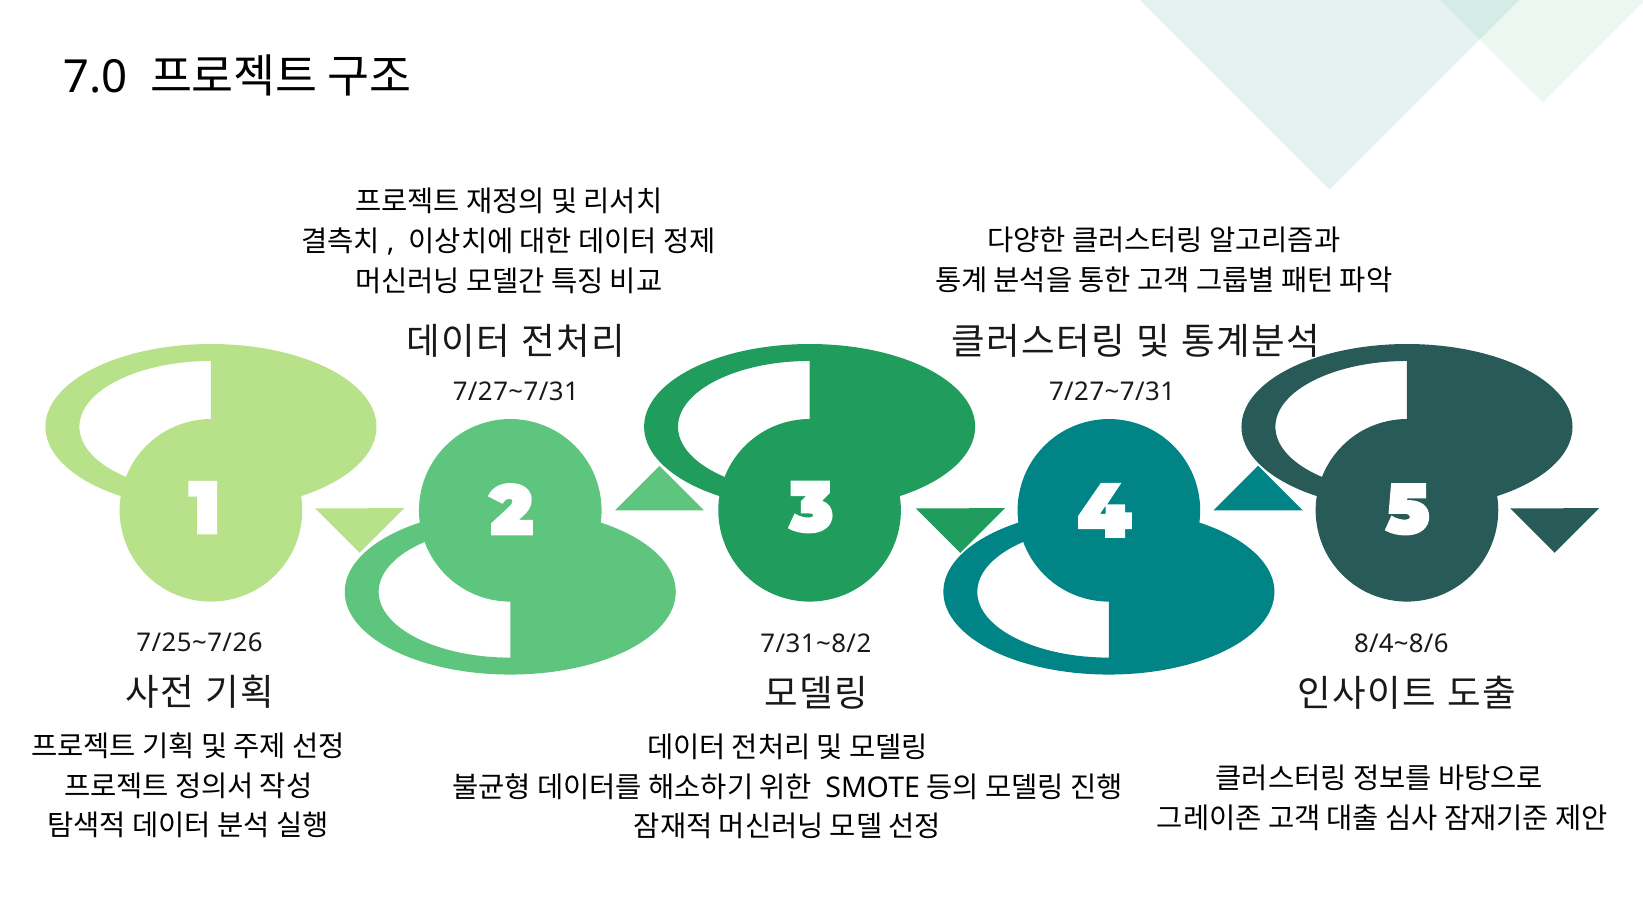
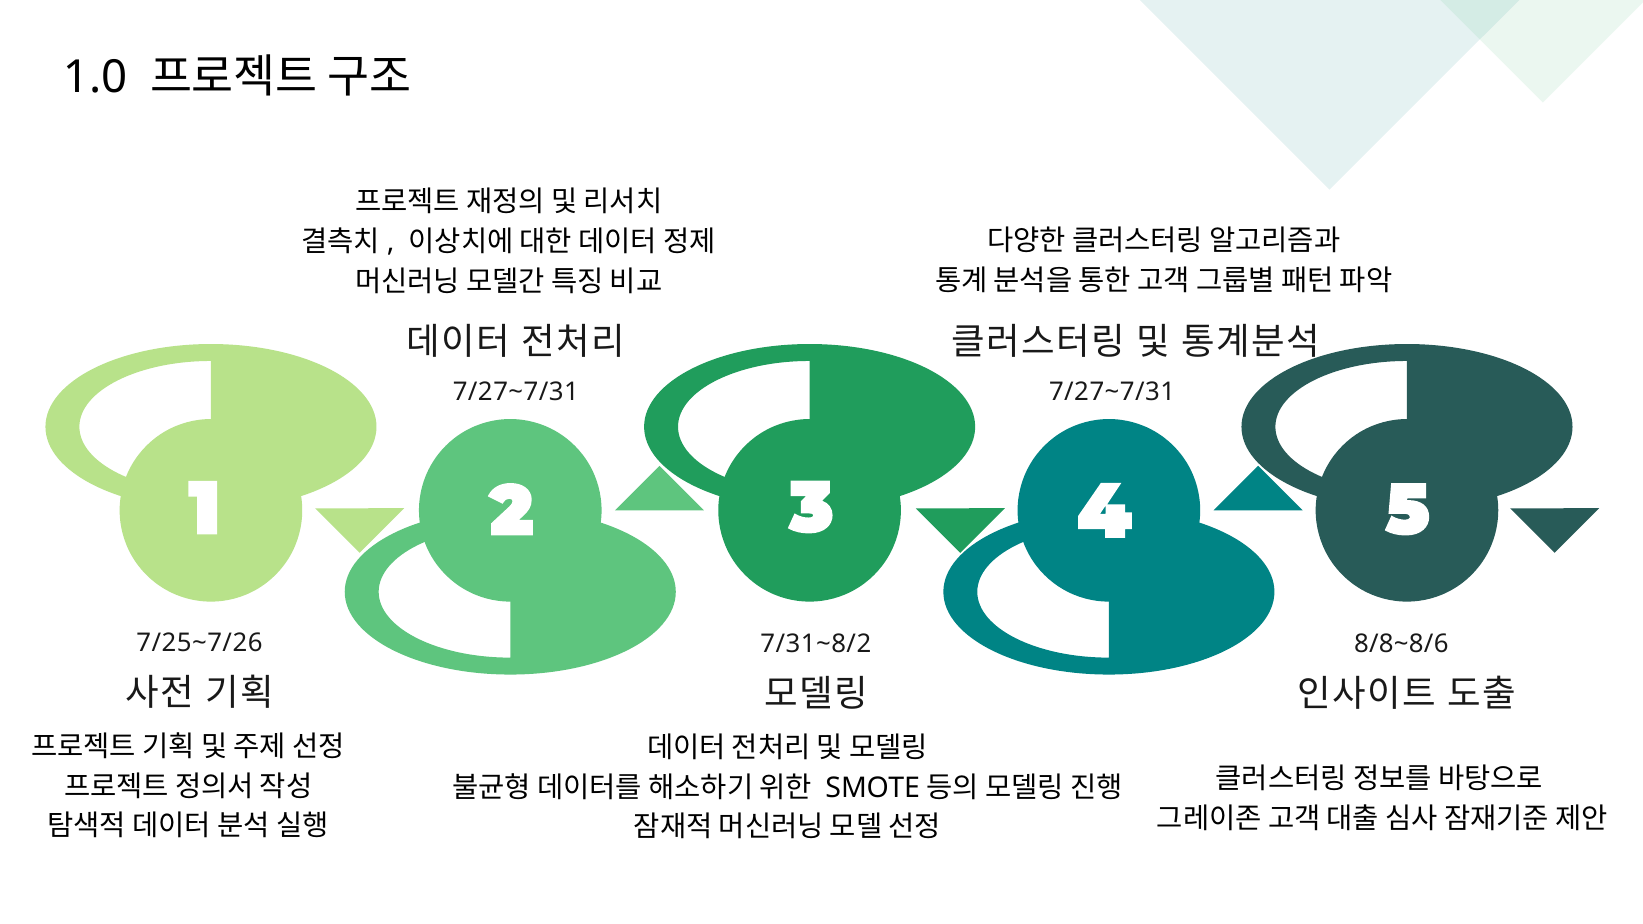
7.0: 7.0 -> 1.0
8/4~8/6: 8/4~8/6 -> 8/8~8/6
